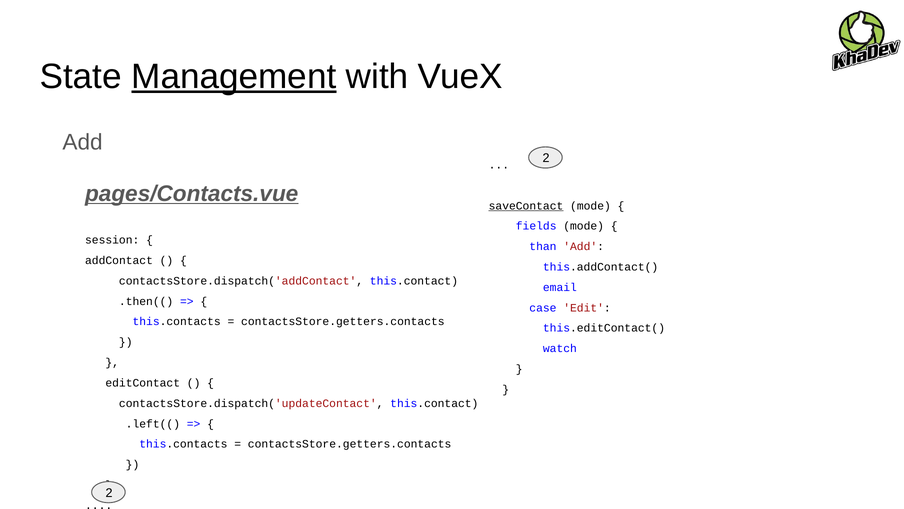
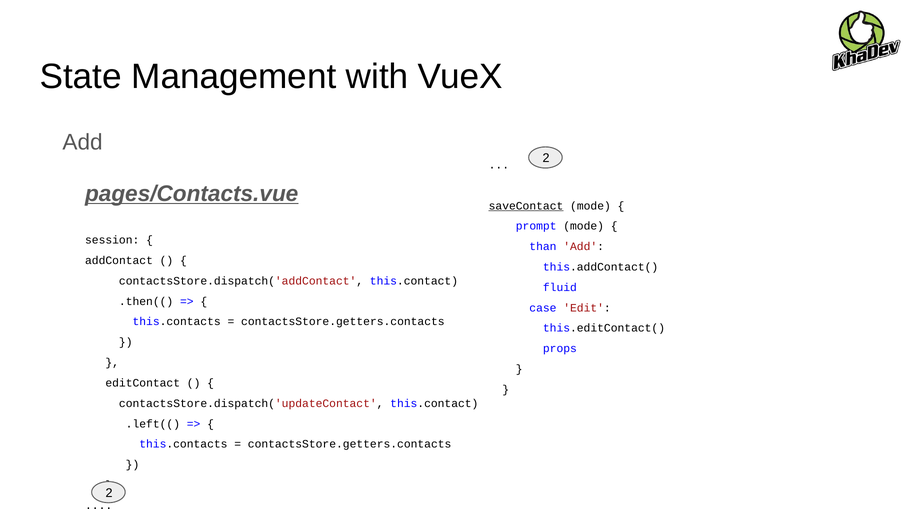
Management underline: present -> none
fields: fields -> prompt
email: email -> fluid
watch: watch -> props
